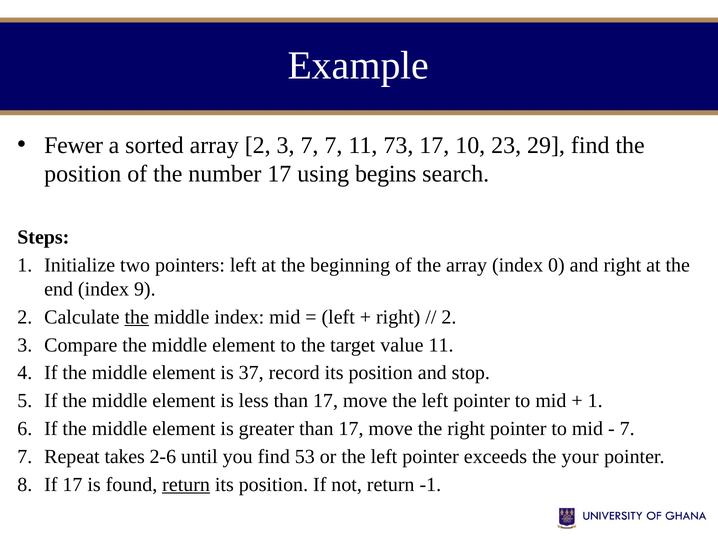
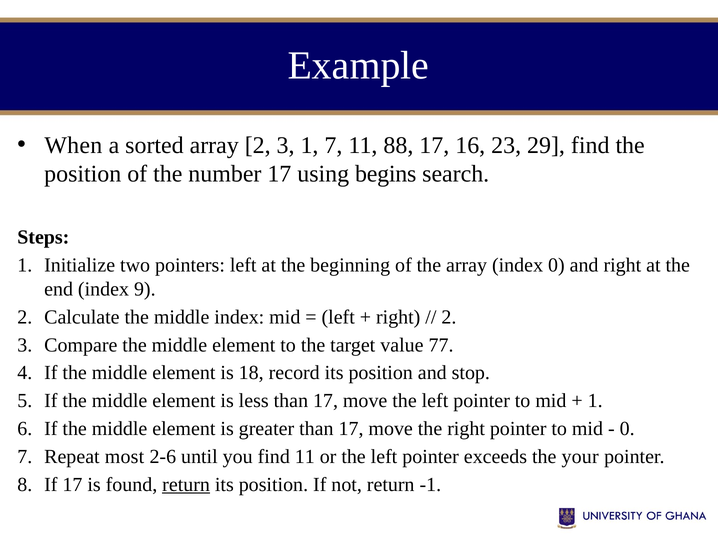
Fewer: Fewer -> When
3 7: 7 -> 1
73: 73 -> 88
10: 10 -> 16
the at (137, 317) underline: present -> none
value 11: 11 -> 77
37: 37 -> 18
7 at (627, 429): 7 -> 0
takes: takes -> most
find 53: 53 -> 11
